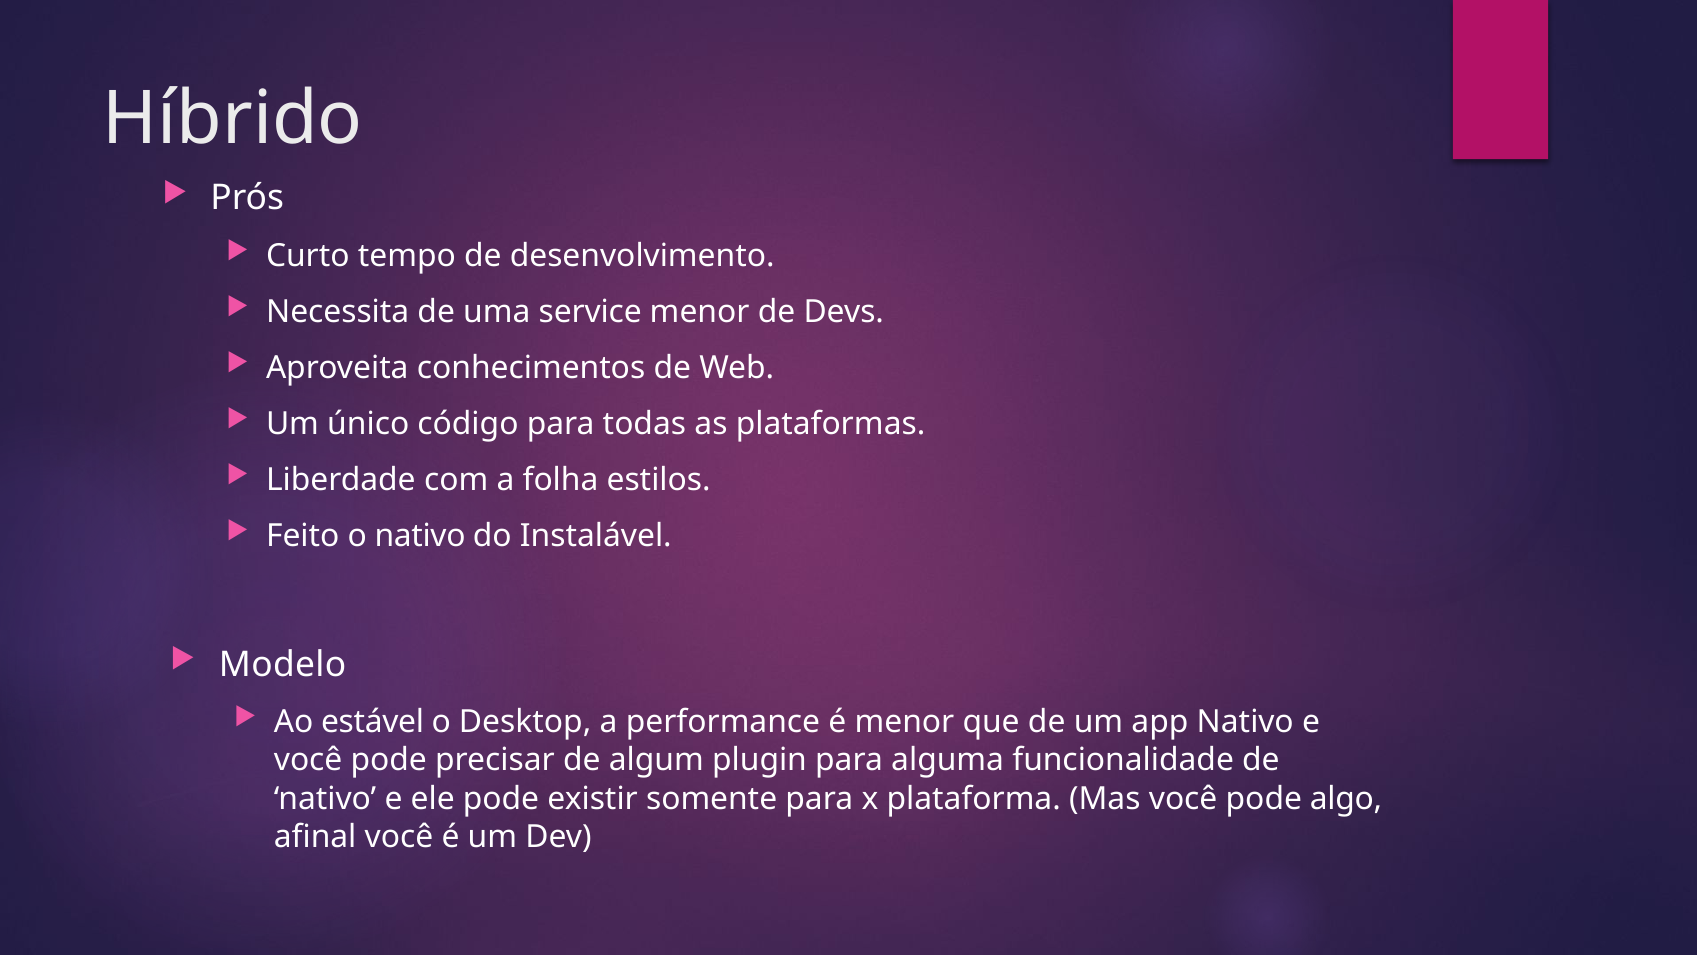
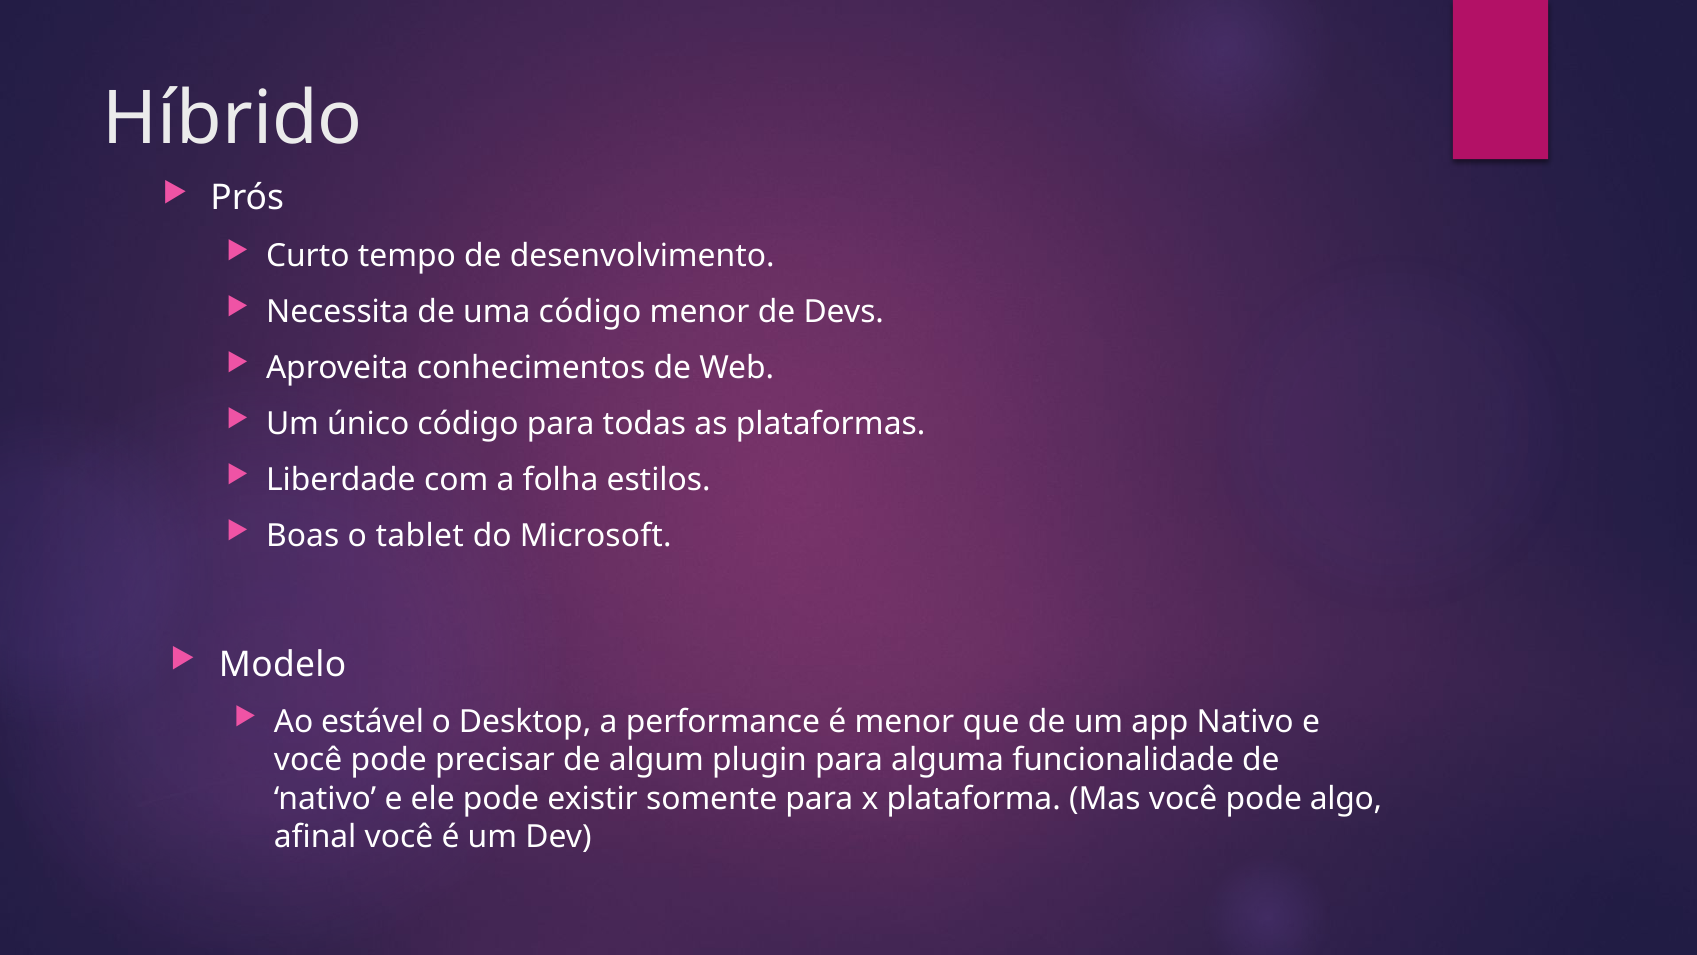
uma service: service -> código
Feito: Feito -> Boas
o nativo: nativo -> tablet
Instalável: Instalável -> Microsoft
